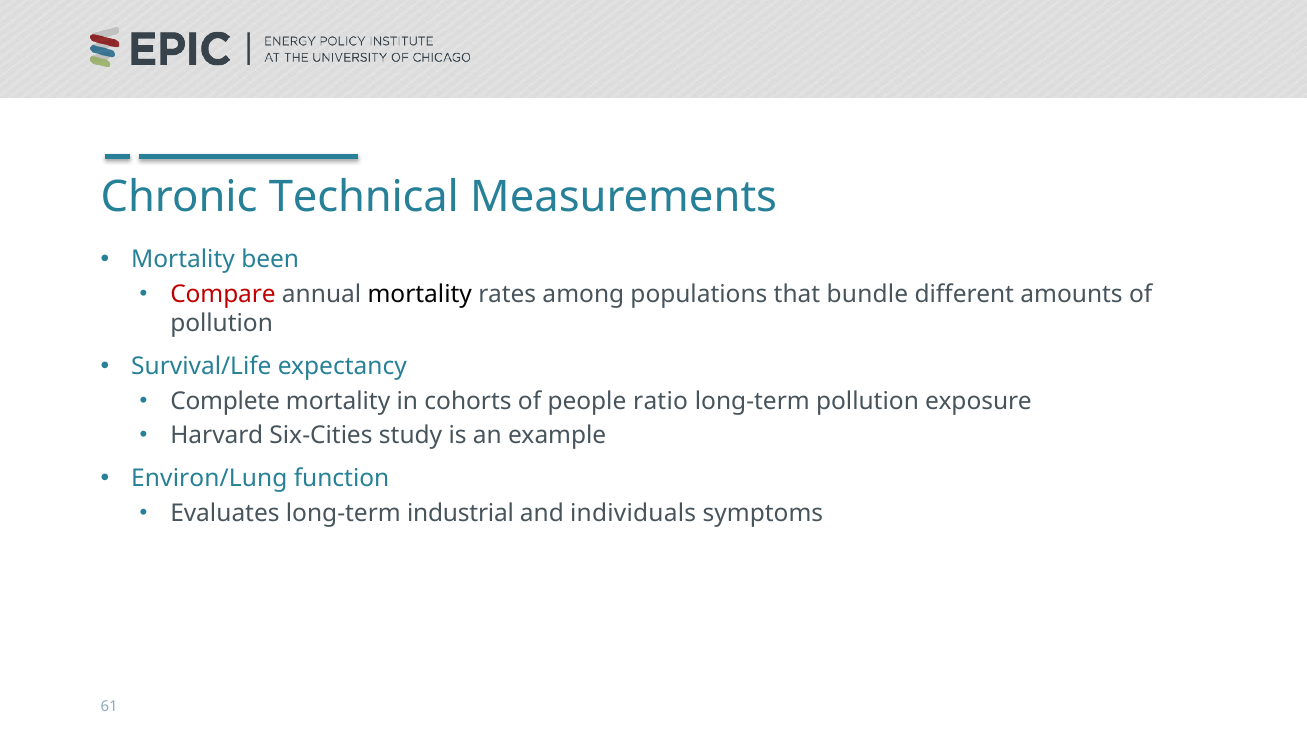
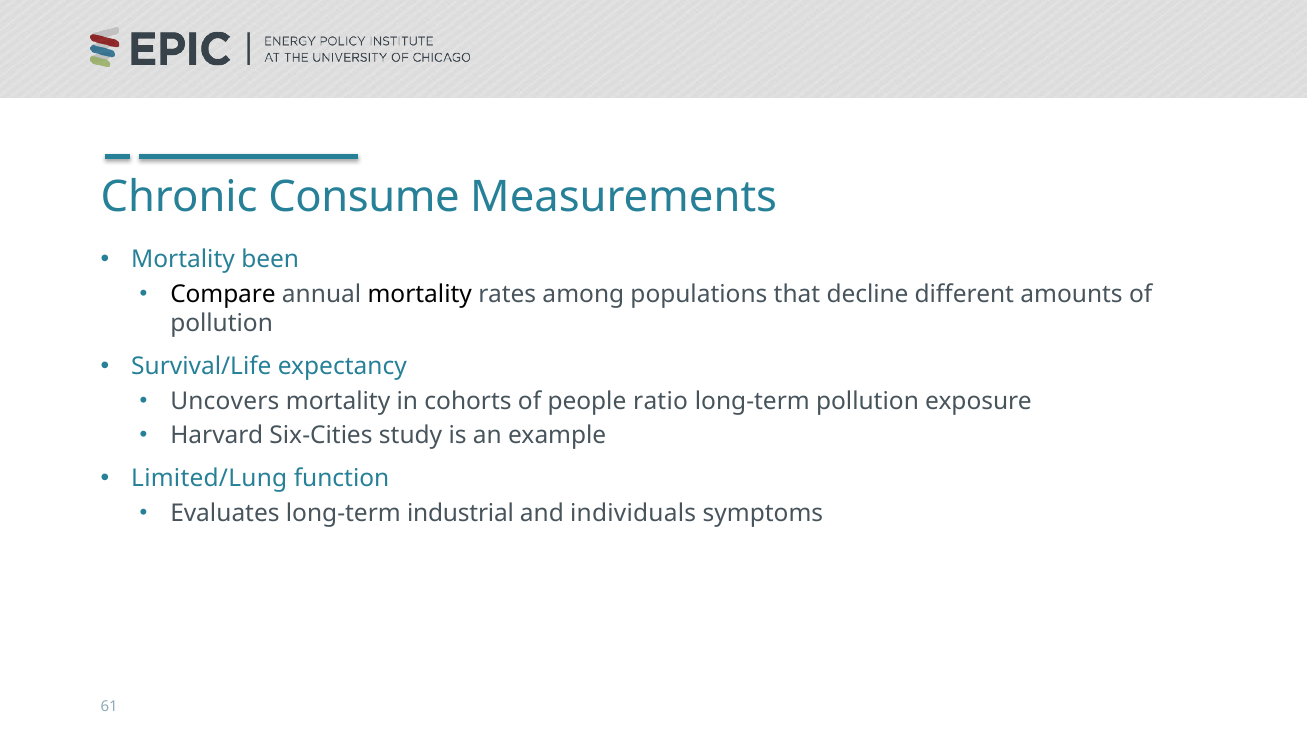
Technical: Technical -> Consume
Compare colour: red -> black
bundle: bundle -> decline
Complete: Complete -> Uncovers
Environ/Lung: Environ/Lung -> Limited/Lung
